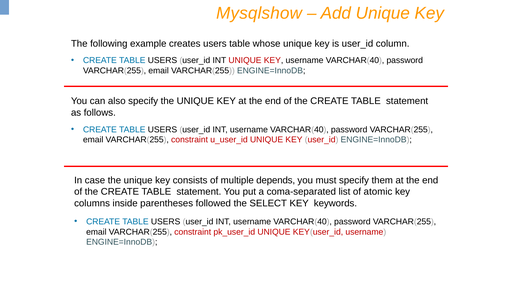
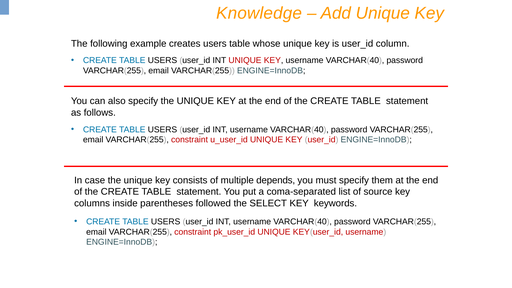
Mysqlshow: Mysqlshow -> Knowledge
atomic: atomic -> source
